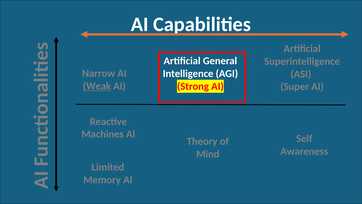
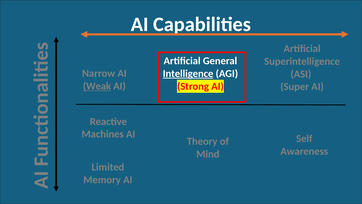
Intelligence underline: none -> present
